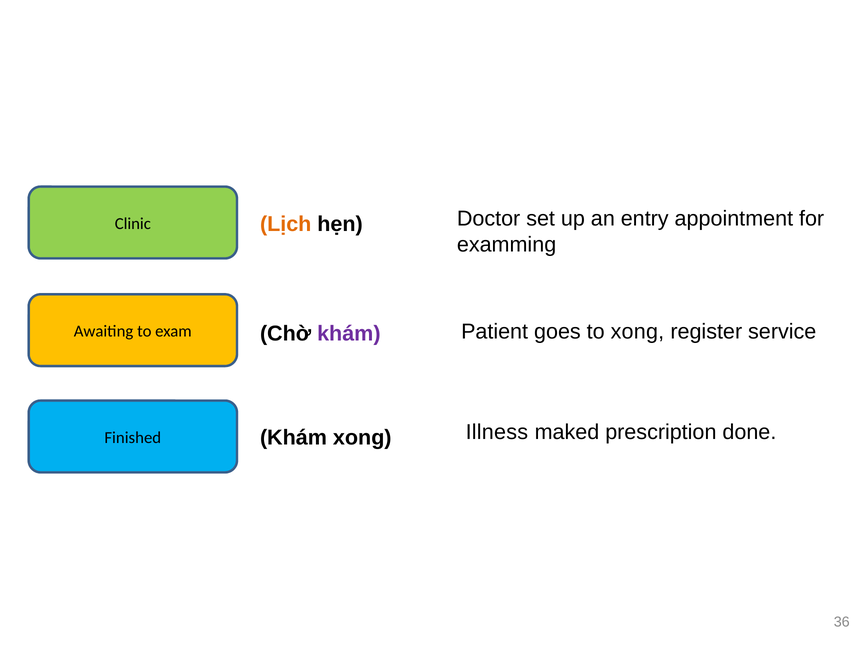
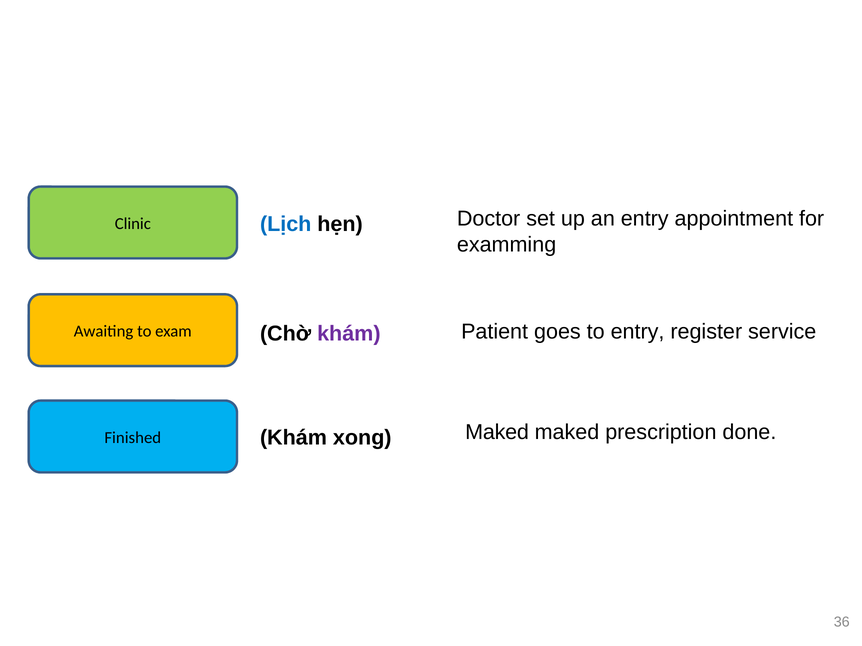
Lịch colour: orange -> blue
to xong: xong -> entry
Illness at (497, 432): Illness -> Maked
